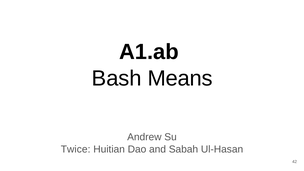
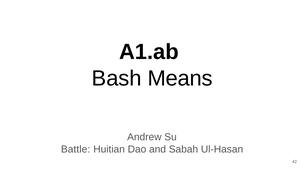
Twice: Twice -> Battle
